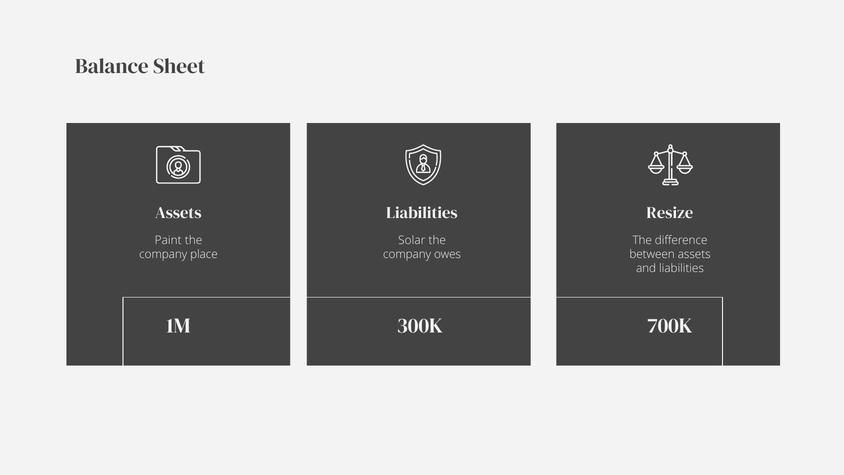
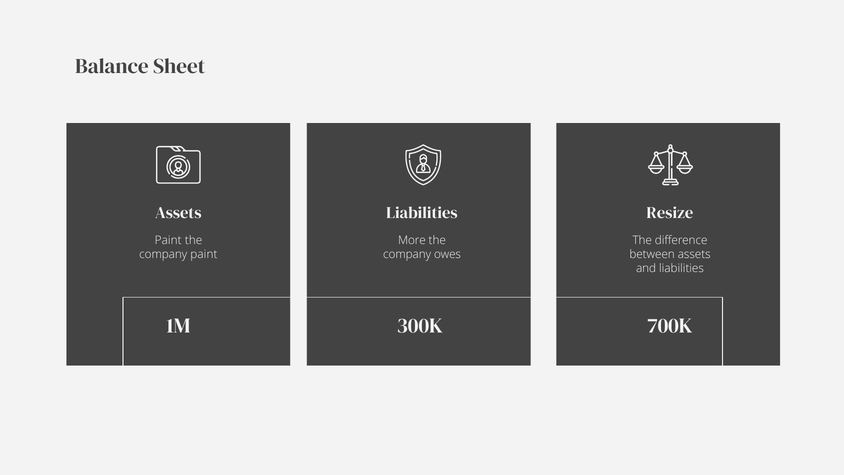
Solar: Solar -> More
company place: place -> paint
